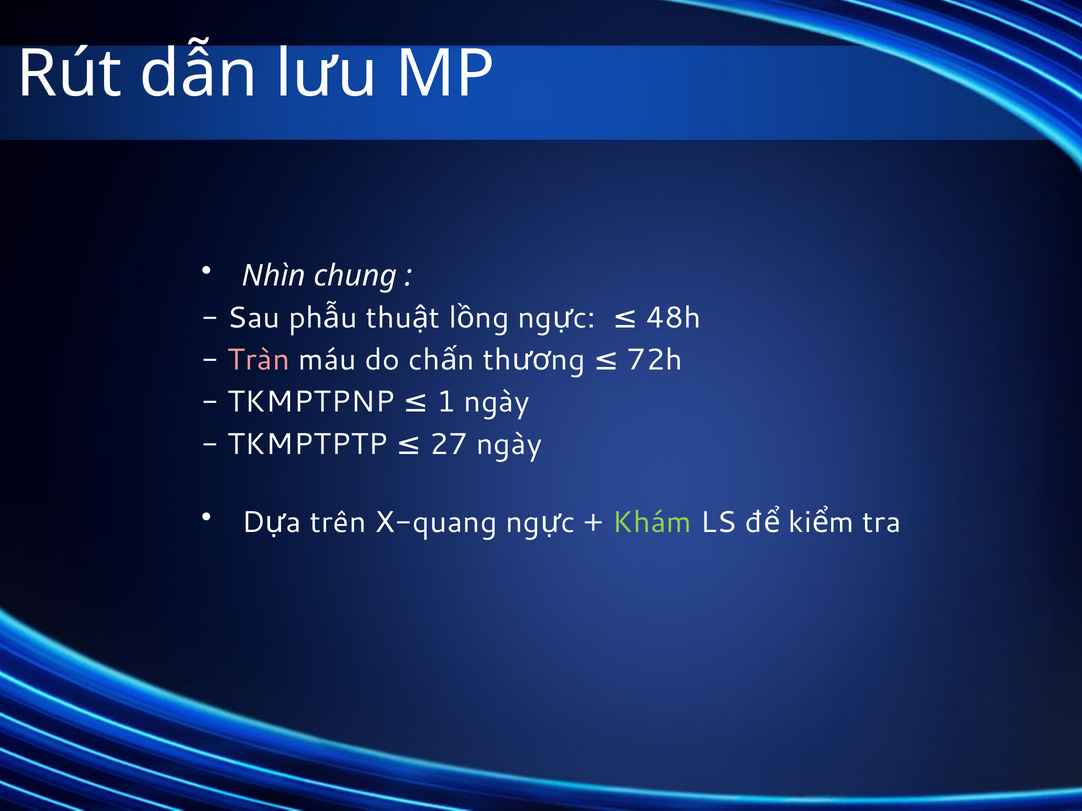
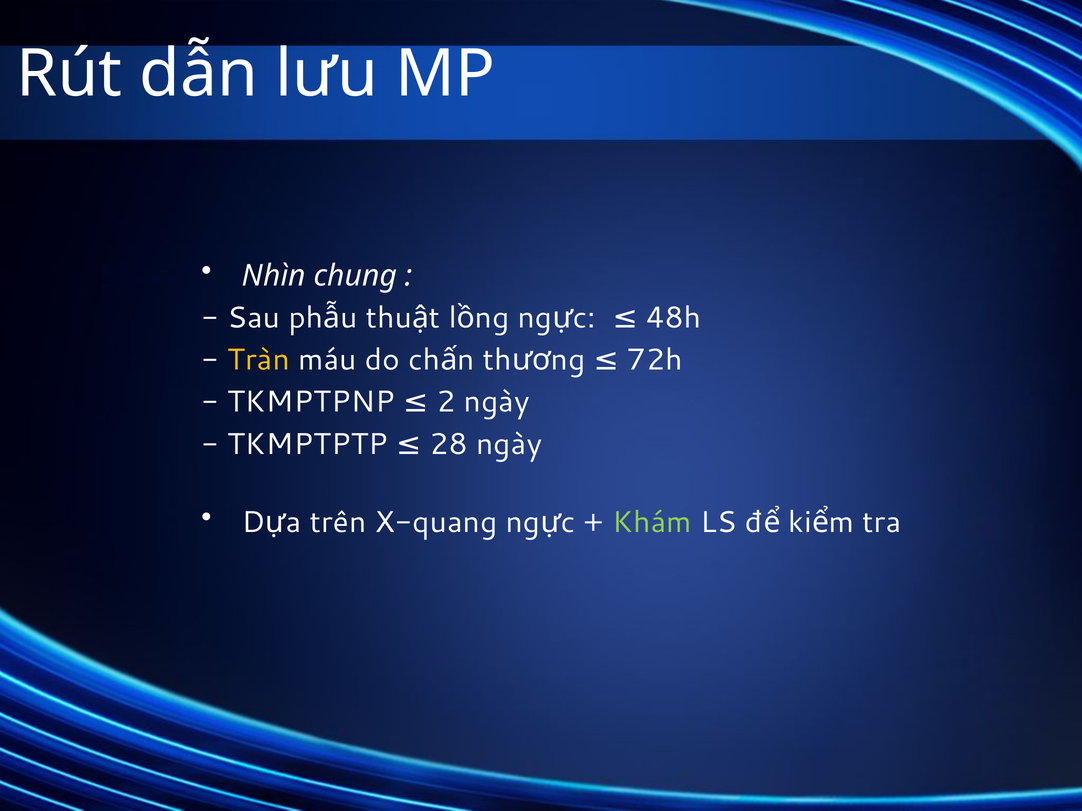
Tràn colour: pink -> yellow
1: 1 -> 2
27: 27 -> 28
